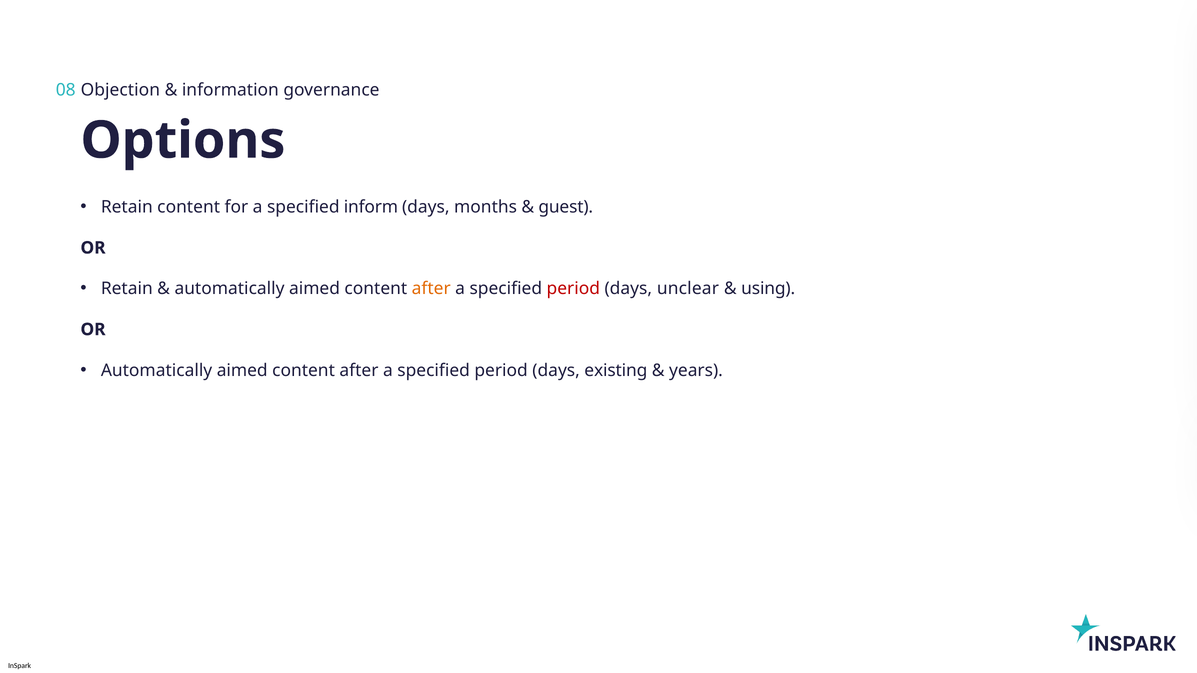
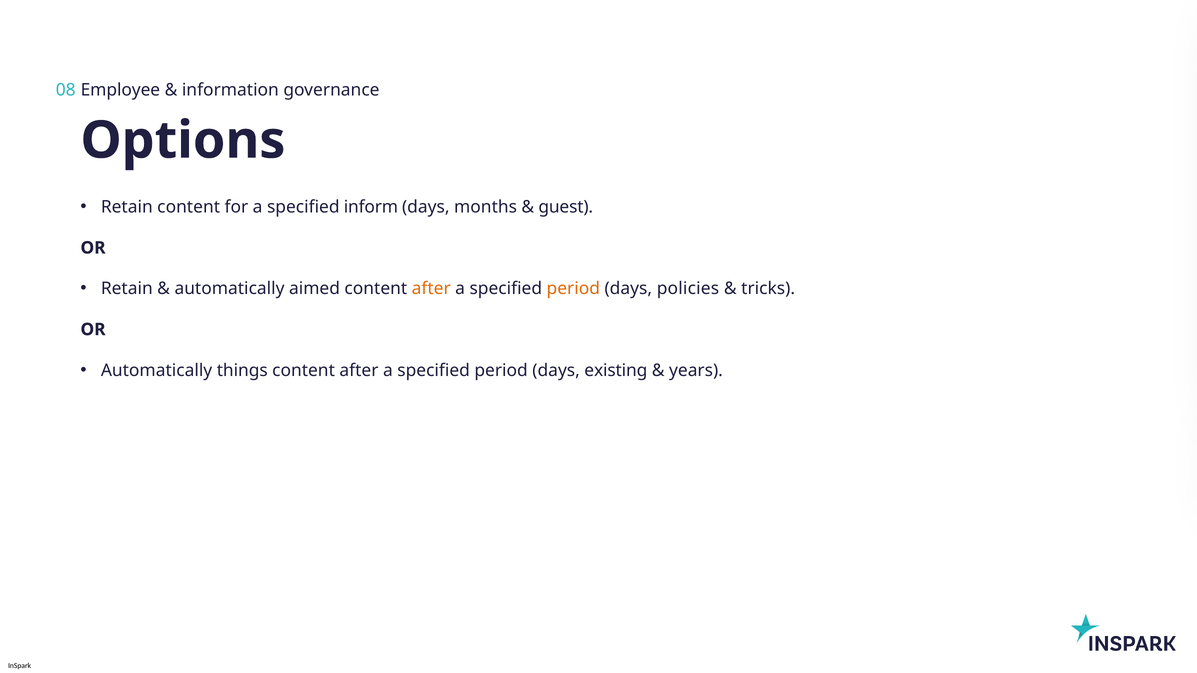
Objection: Objection -> Employee
period at (573, 289) colour: red -> orange
unclear: unclear -> policies
using: using -> tricks
aimed at (242, 370): aimed -> things
